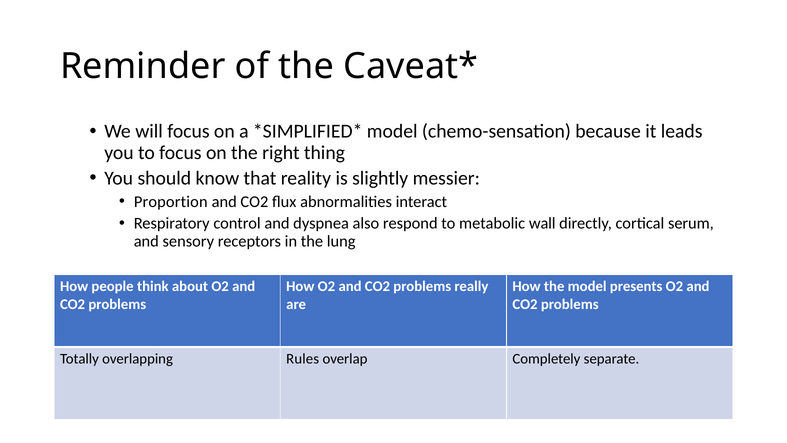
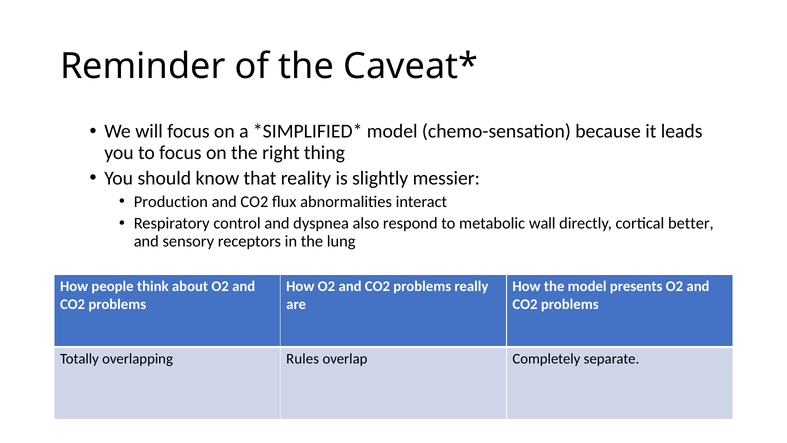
Proportion: Proportion -> Production
serum: serum -> better
